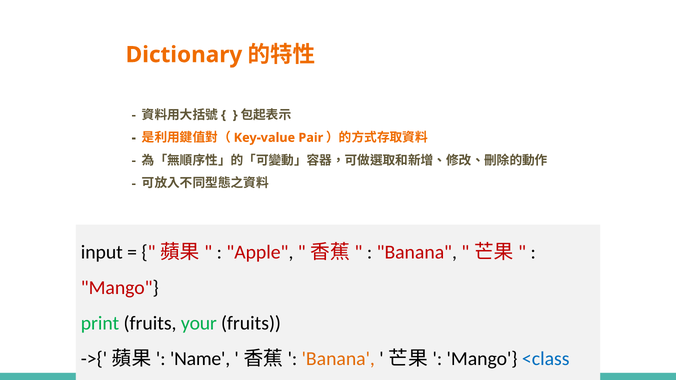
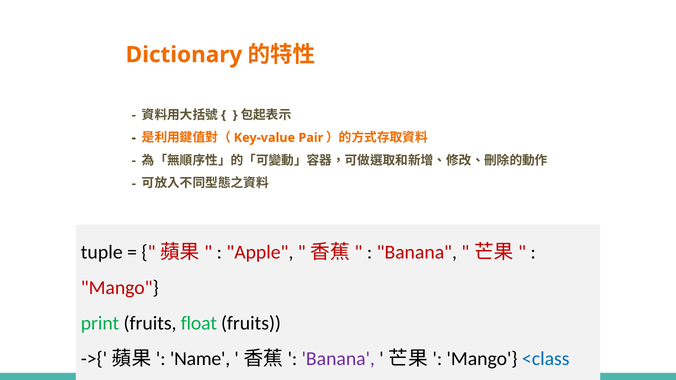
input: input -> tuple
your: your -> float
Banana at (338, 359) colour: orange -> purple
